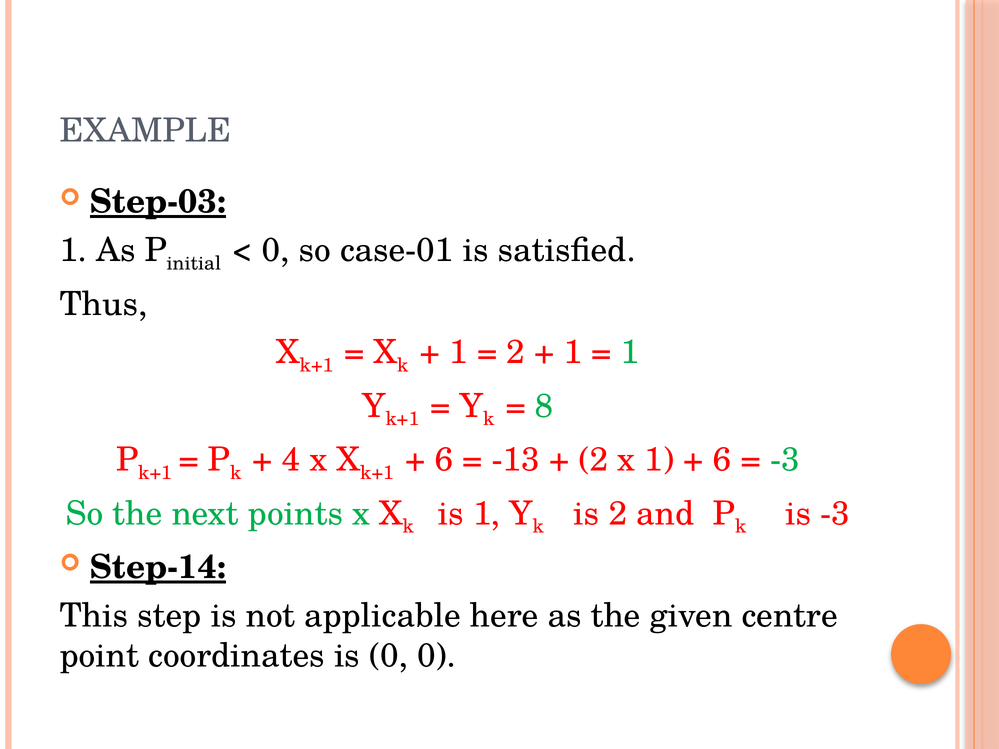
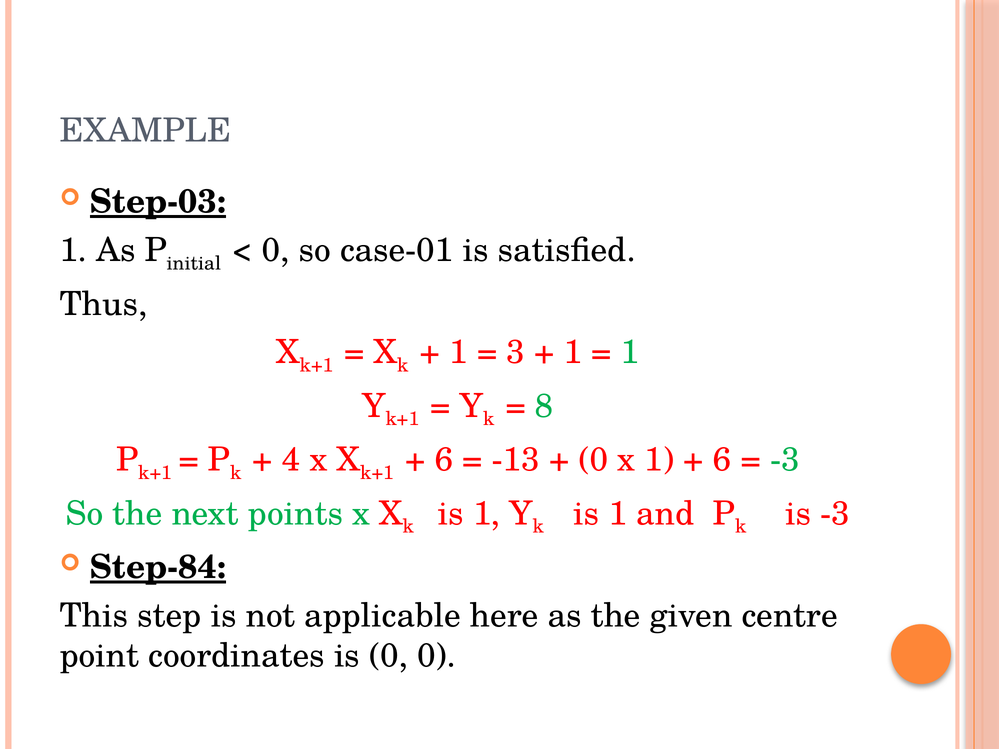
2 at (516, 352): 2 -> 3
2 at (593, 460): 2 -> 0
2 at (618, 514): 2 -> 1
Step-14: Step-14 -> Step-84
